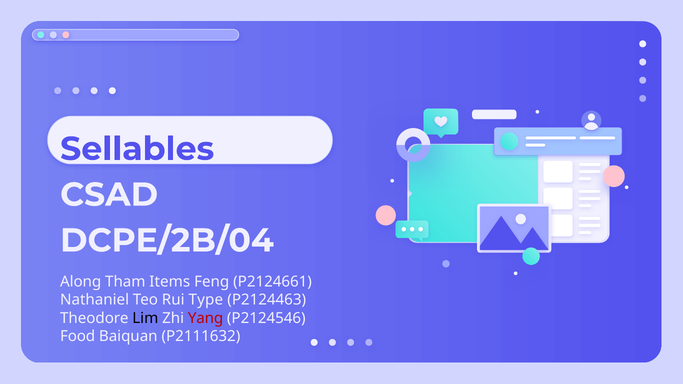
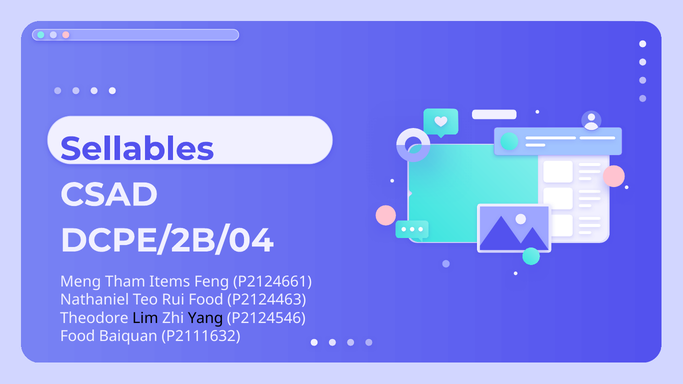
Along: Along -> Meng
Rui Type: Type -> Food
Yang colour: red -> black
